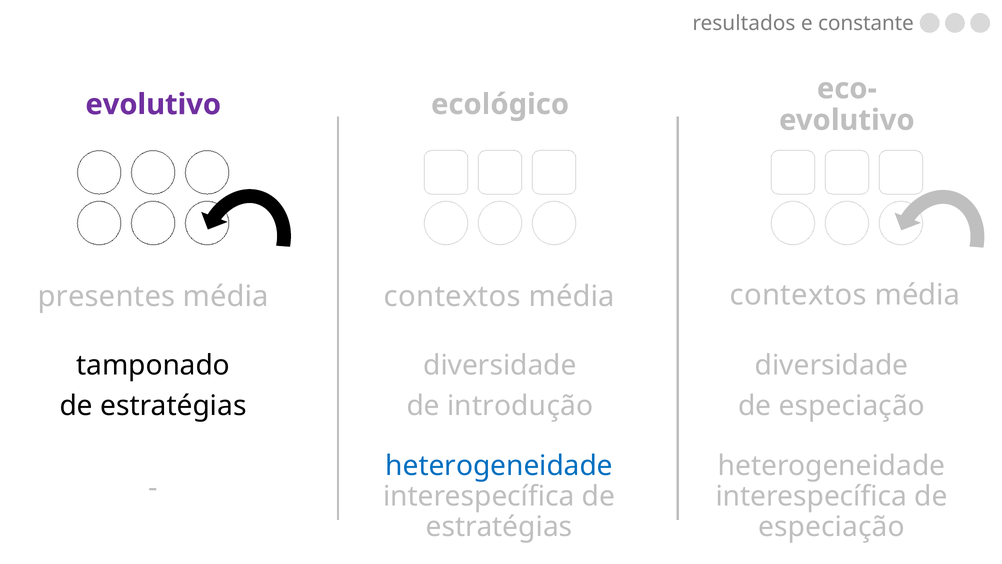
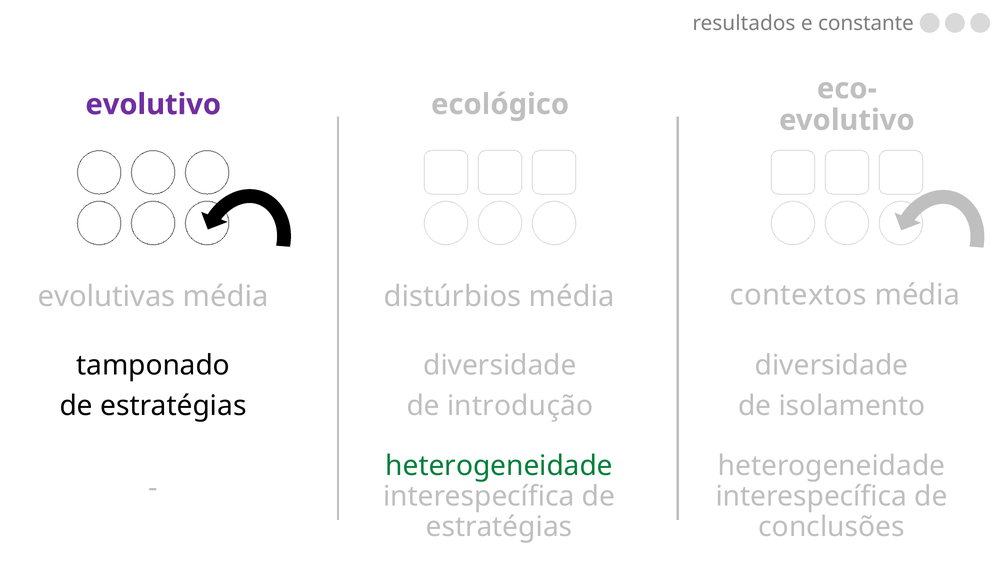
presentes: presentes -> evolutivas
contextos at (452, 297): contextos -> distúrbios
especiação at (852, 406): especiação -> isolamento
heterogeneidade at (499, 466) colour: blue -> green
especiação at (832, 527): especiação -> conclusões
